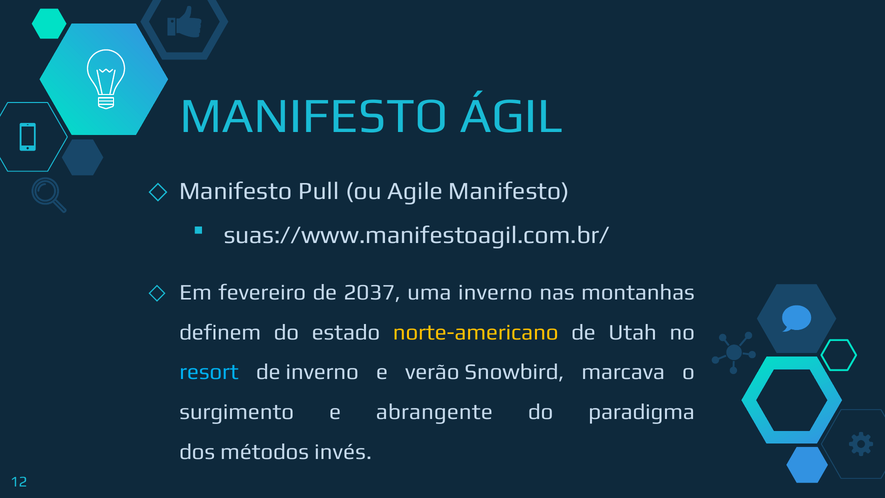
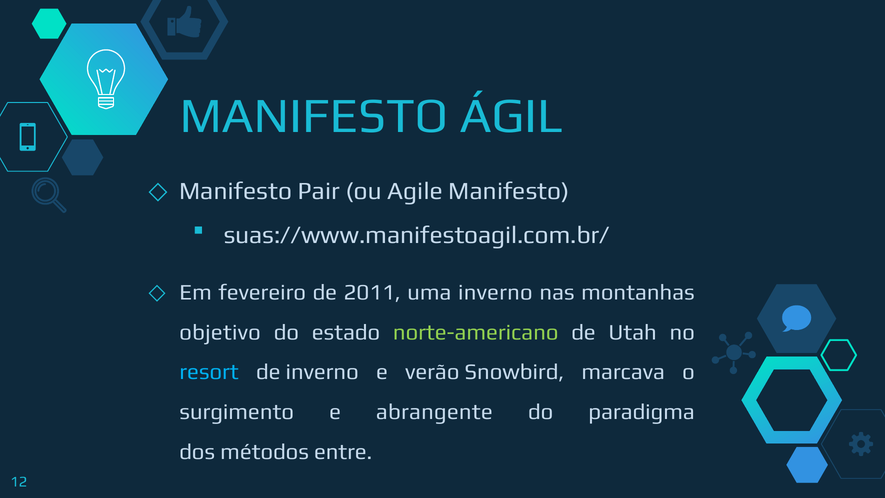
Pull: Pull -> Pair
2037: 2037 -> 2011
definem: definem -> objetivo
norte-americano colour: yellow -> light green
invés: invés -> entre
